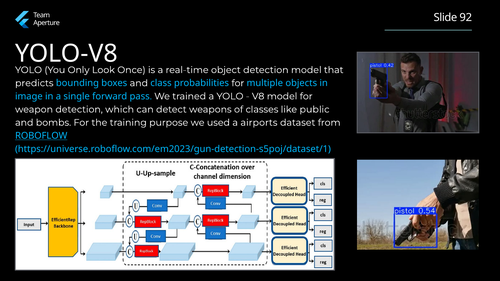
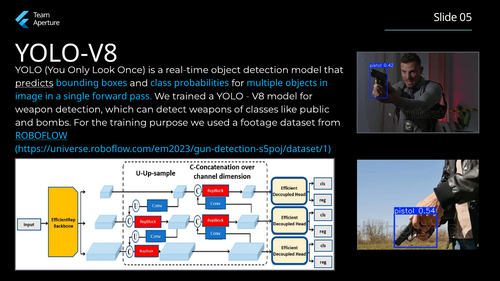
92: 92 -> 05
predicts underline: none -> present
airports: airports -> footage
